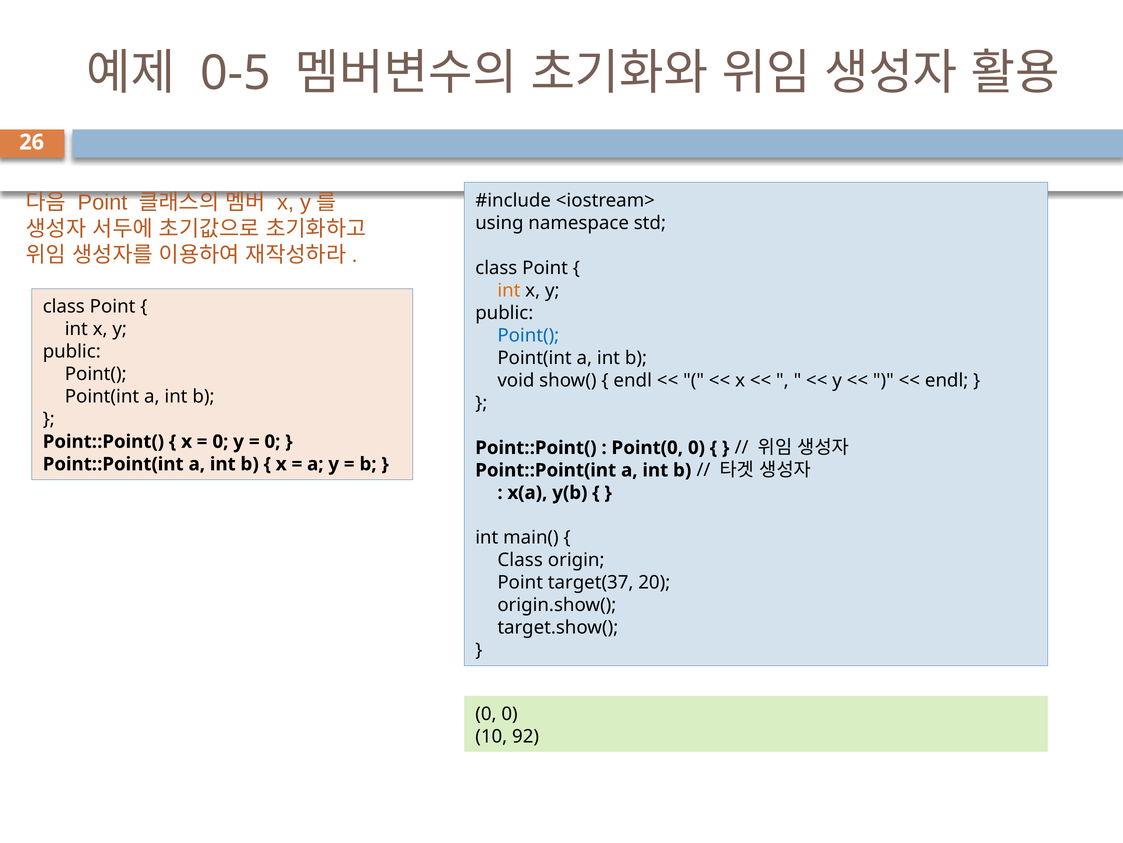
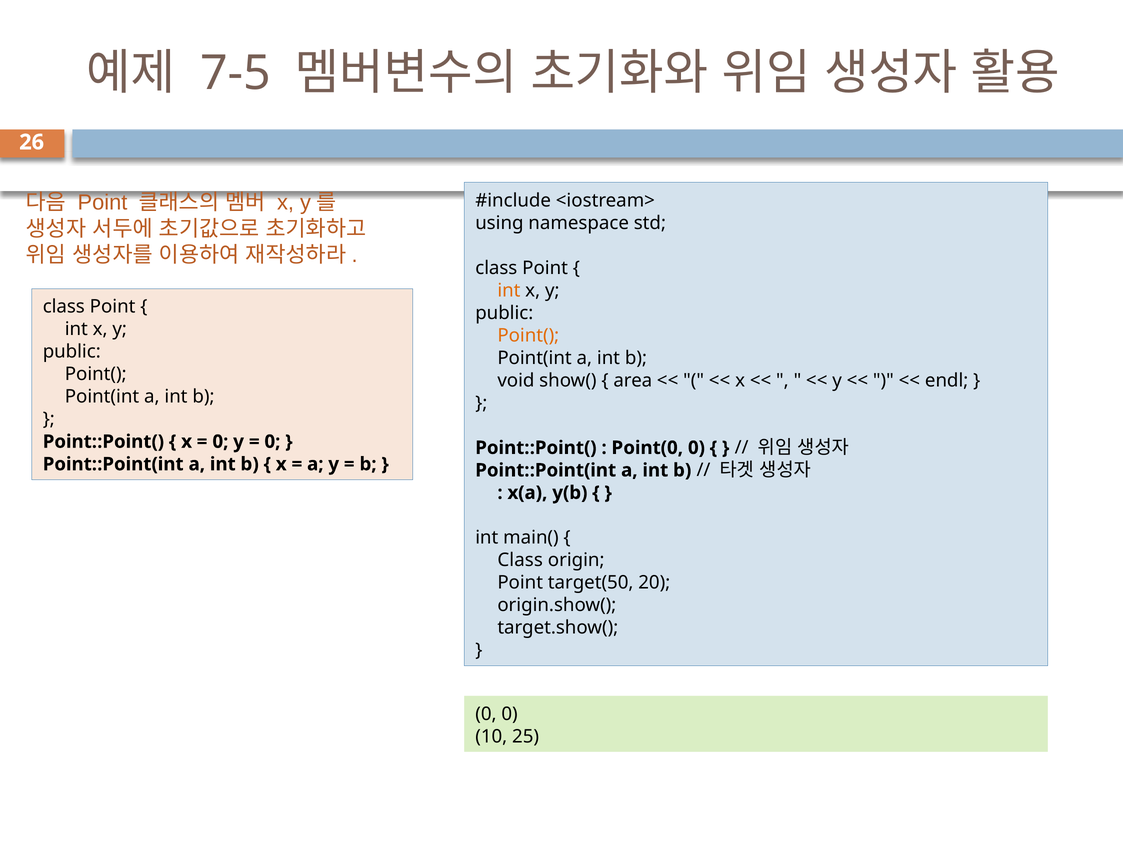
0-5: 0-5 -> 7-5
Point( at (528, 335) colour: blue -> orange
endl at (633, 380): endl -> area
target(37: target(37 -> target(50
92: 92 -> 25
